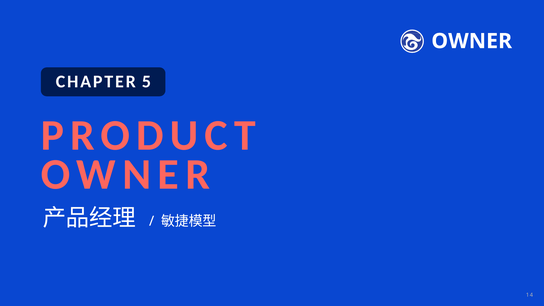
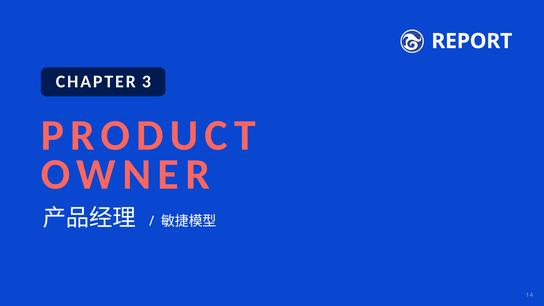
OWNER at (472, 41): OWNER -> REPORT
5: 5 -> 3
